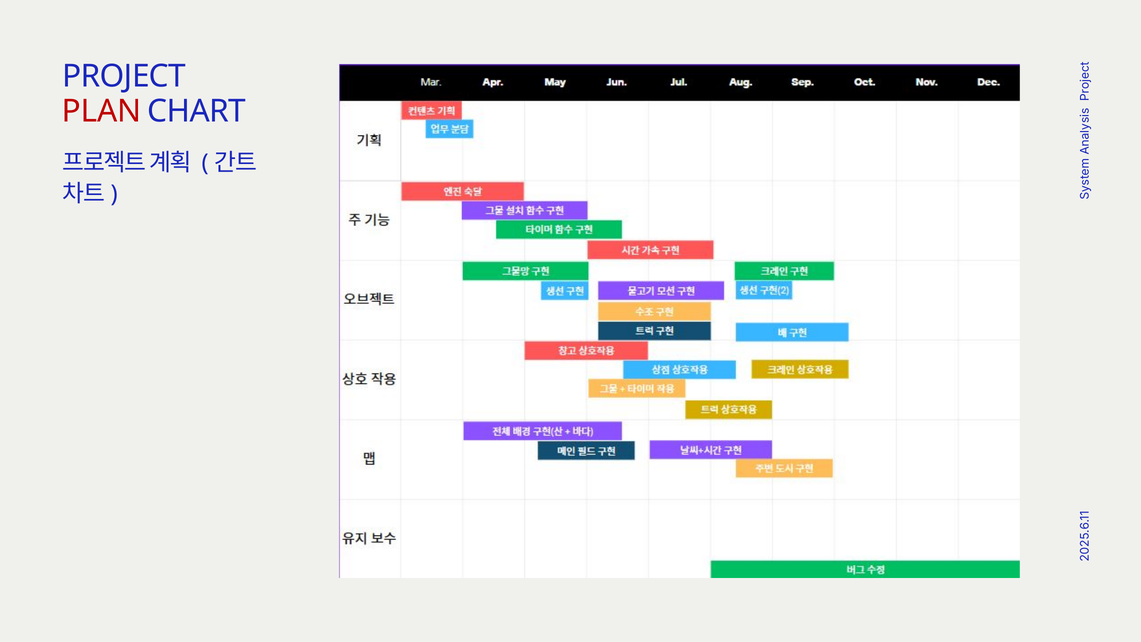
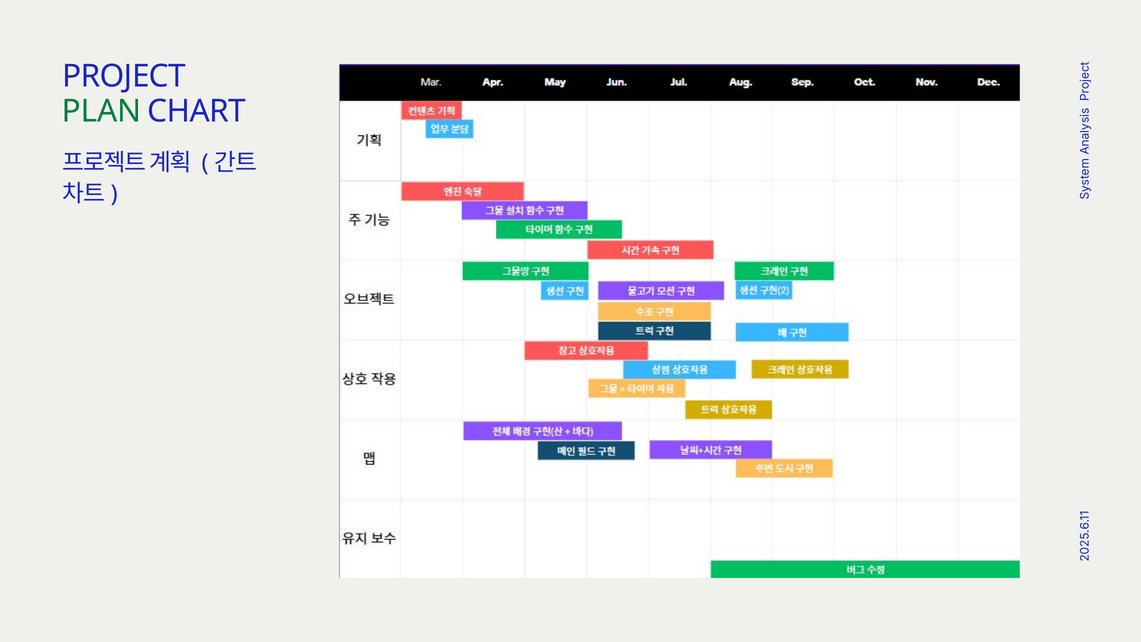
PLAN colour: red -> green
